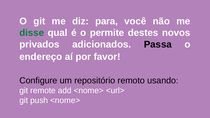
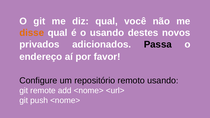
diz para: para -> qual
disse colour: green -> orange
o permite: permite -> usando
